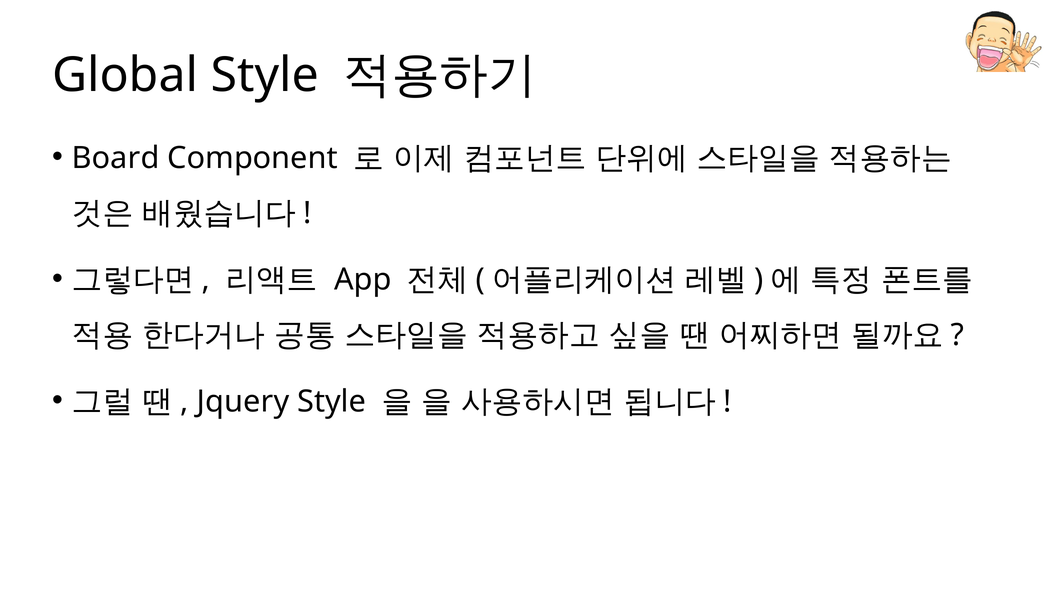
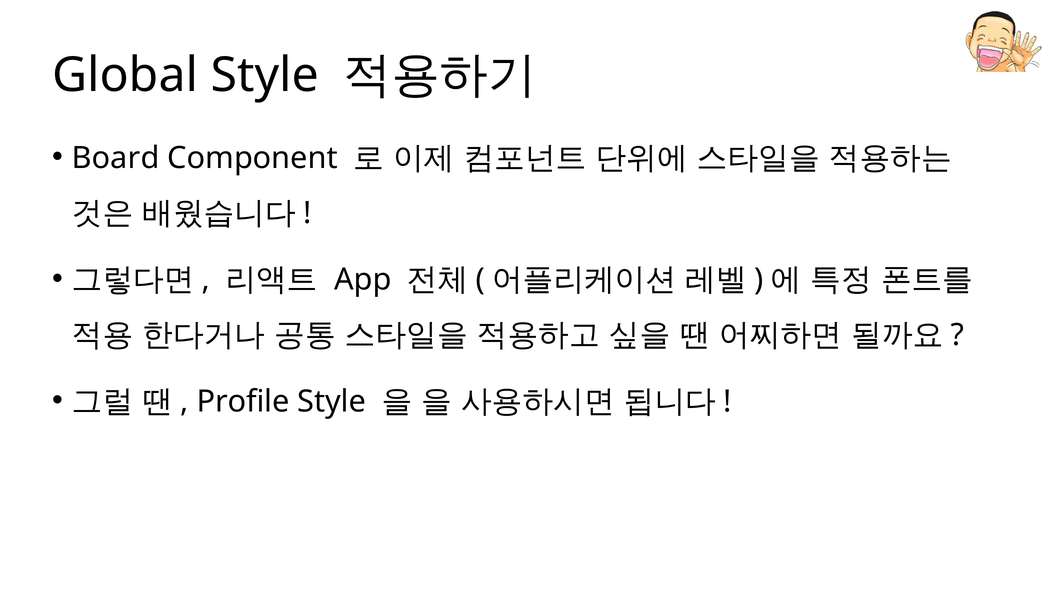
Jquery: Jquery -> Profile
